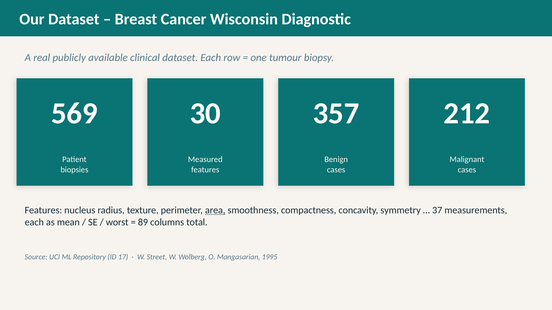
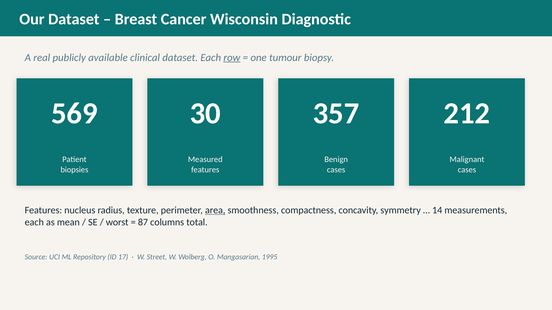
row underline: none -> present
37: 37 -> 14
89: 89 -> 87
